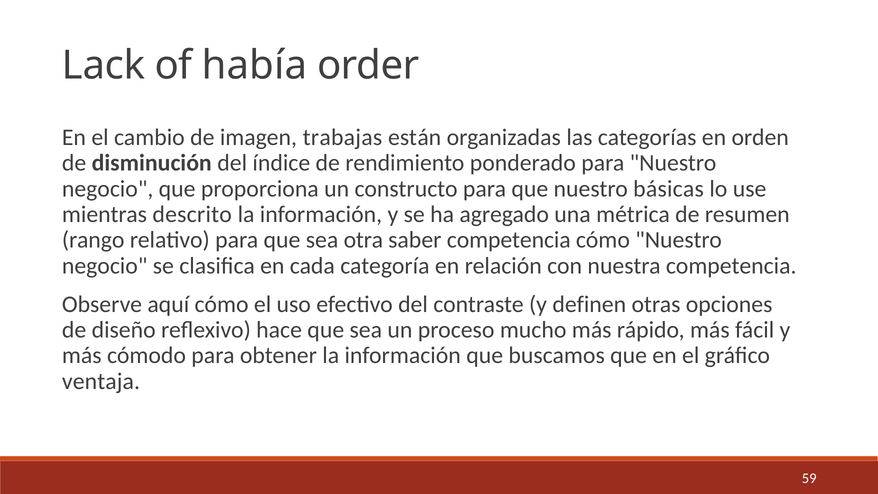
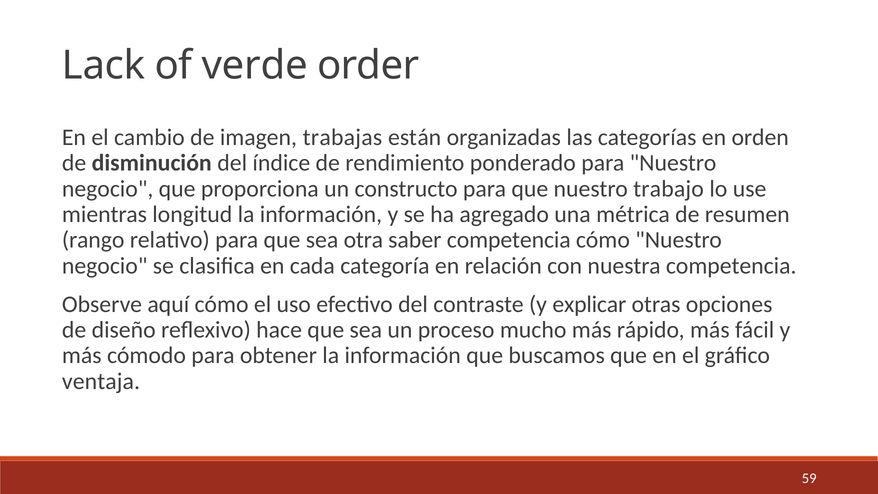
había: había -> verde
básicas: básicas -> trabajo
descrito: descrito -> longitud
definen: definen -> explicar
